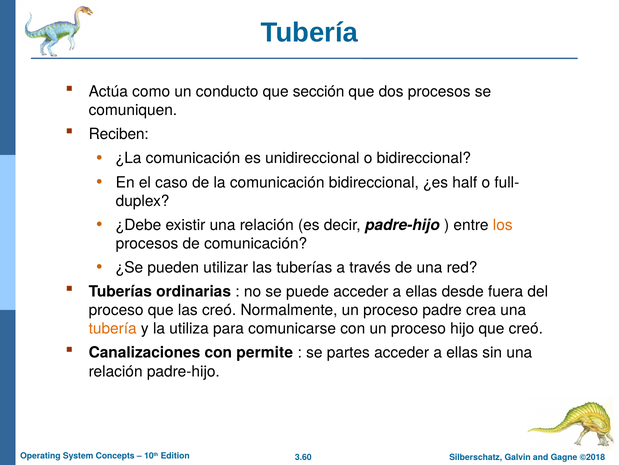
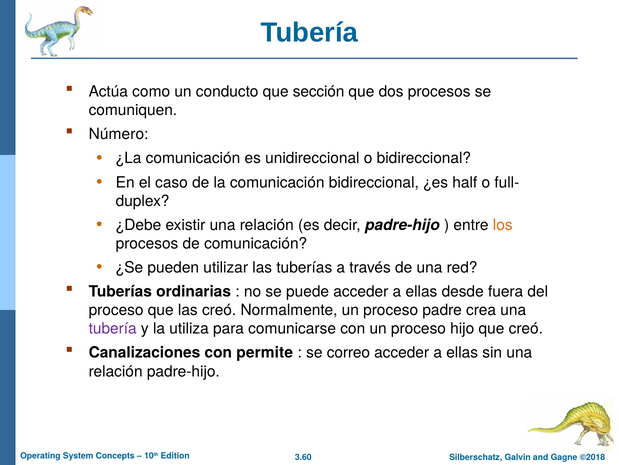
Reciben: Reciben -> Número
tubería at (113, 328) colour: orange -> purple
partes: partes -> correo
